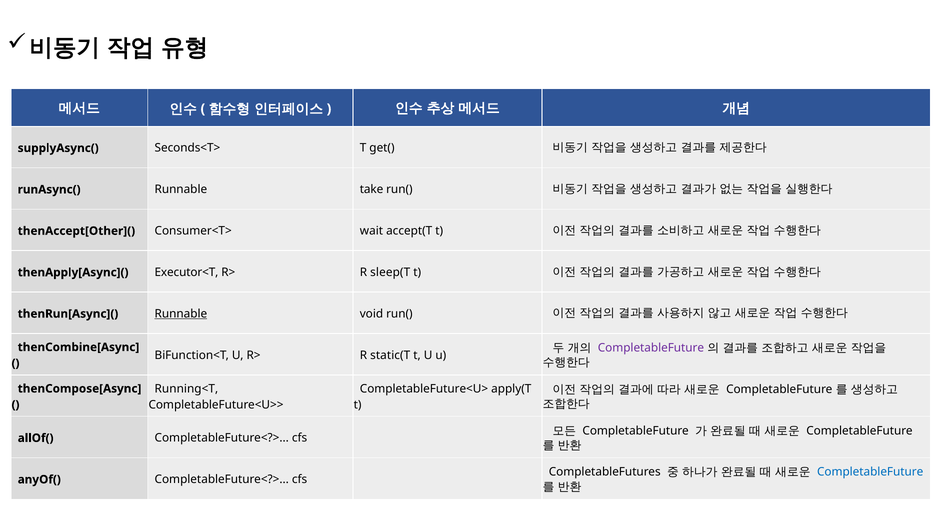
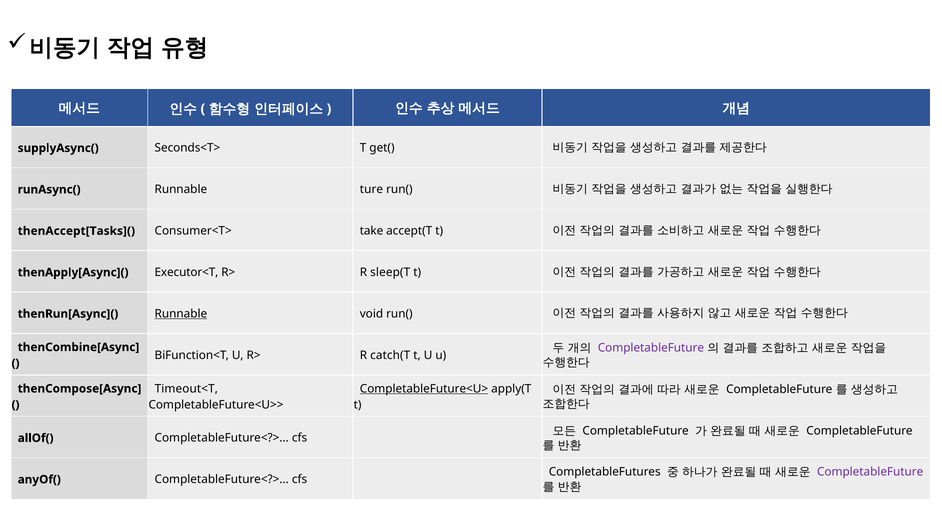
take: take -> ture
thenAccept[Other](: thenAccept[Other]( -> thenAccept[Tasks](
wait: wait -> take
static(T: static(T -> catch(T
Running<T: Running<T -> Timeout<T
CompletableFuture<U> underline: none -> present
CompletableFuture at (870, 472) colour: blue -> purple
